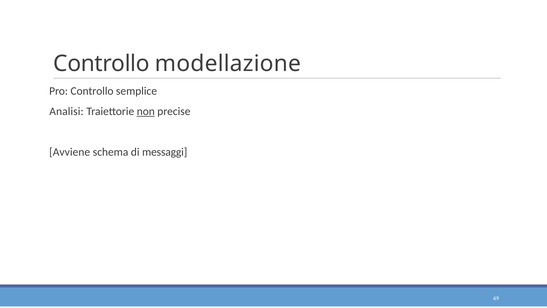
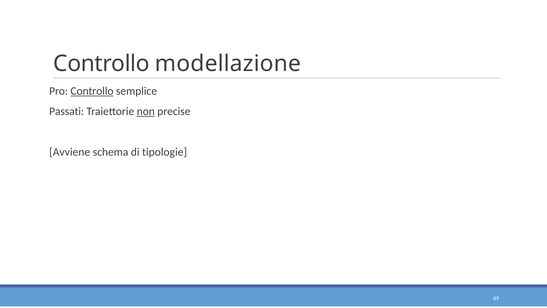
Controllo at (92, 91) underline: none -> present
Analisi: Analisi -> Passati
messaggi: messaggi -> tipologie
